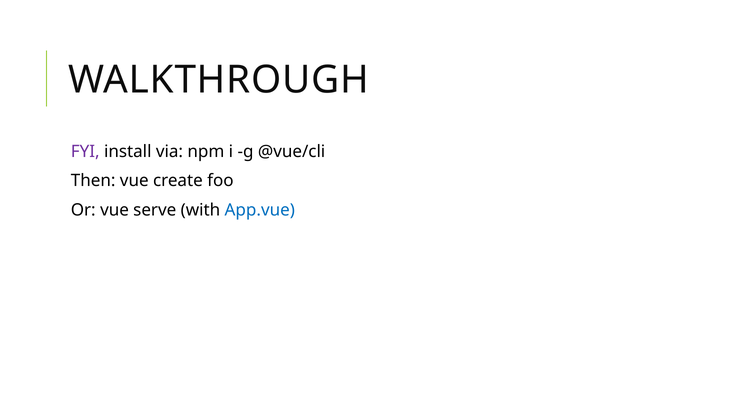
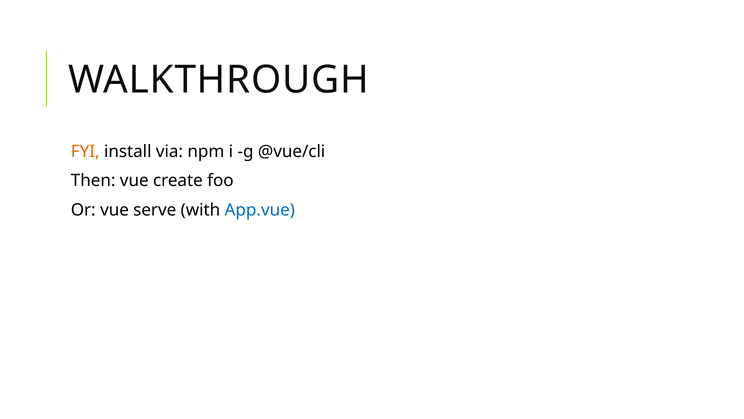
FYI colour: purple -> orange
